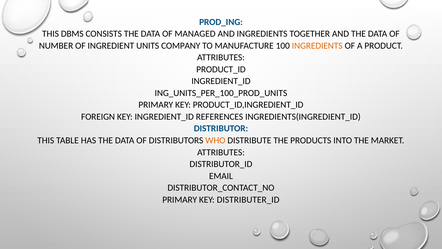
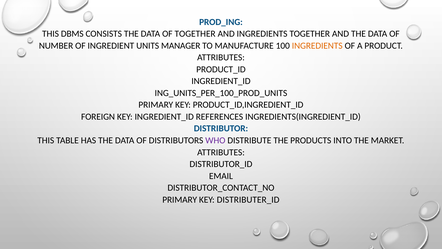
OF MANAGED: MANAGED -> TOGETHER
COMPANY: COMPANY -> MANAGER
WHO colour: orange -> purple
